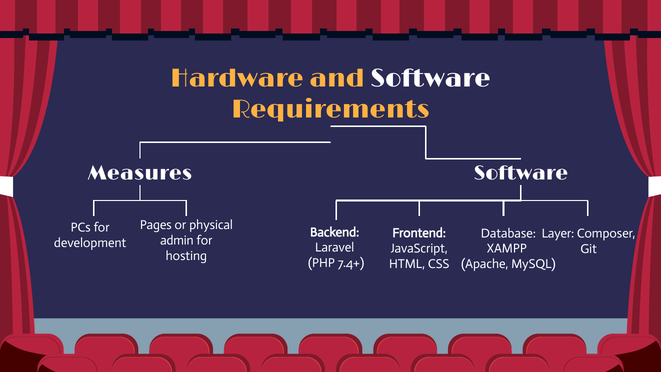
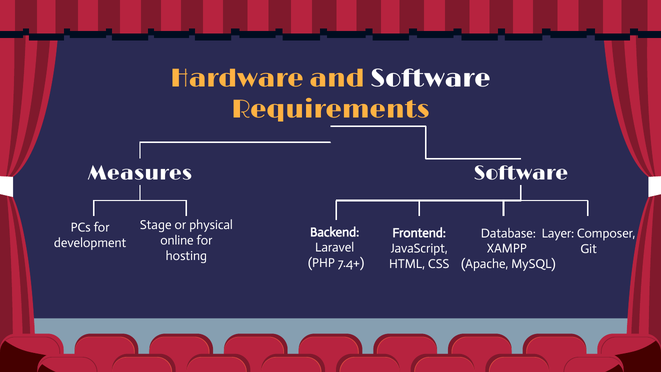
Pages: Pages -> Stage
admin: admin -> online
